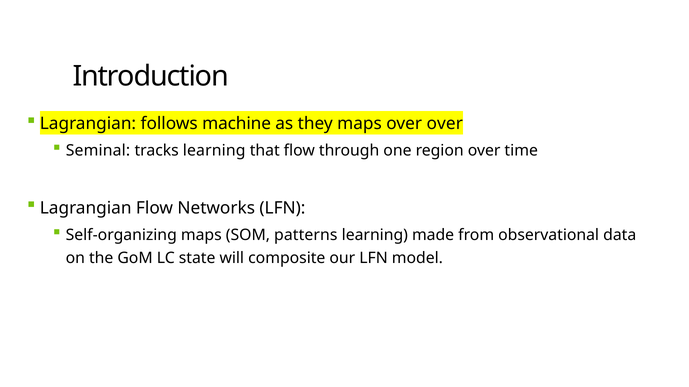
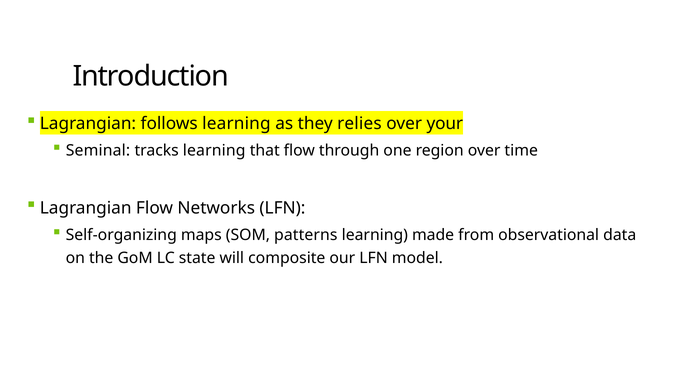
follows machine: machine -> learning
they maps: maps -> relies
over over: over -> your
